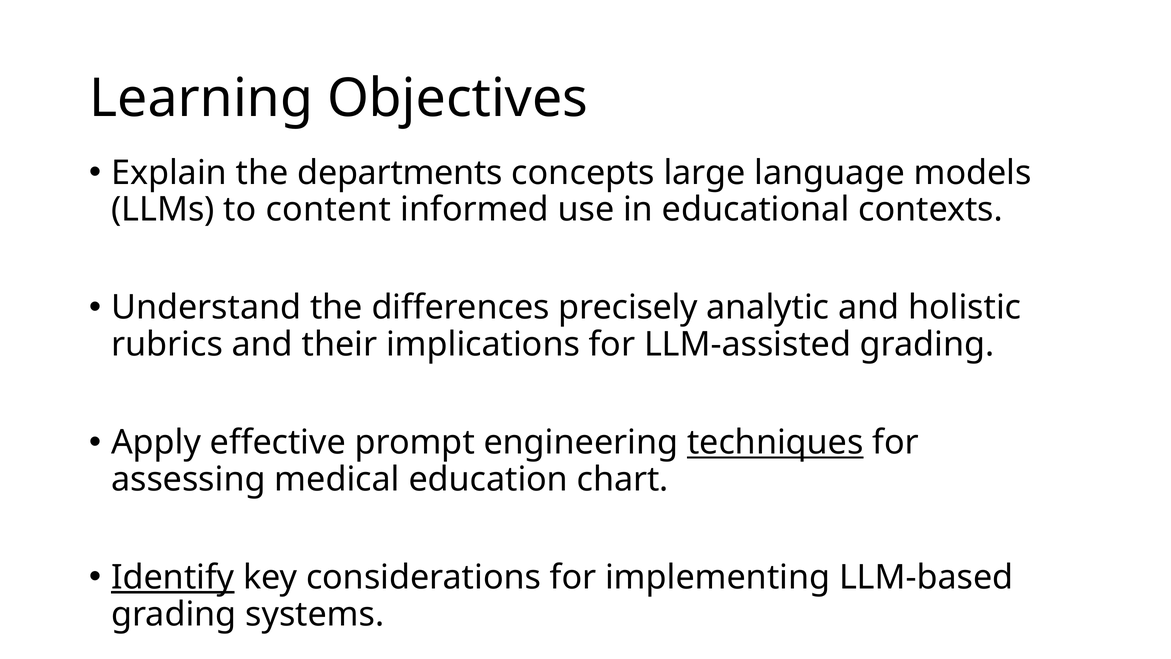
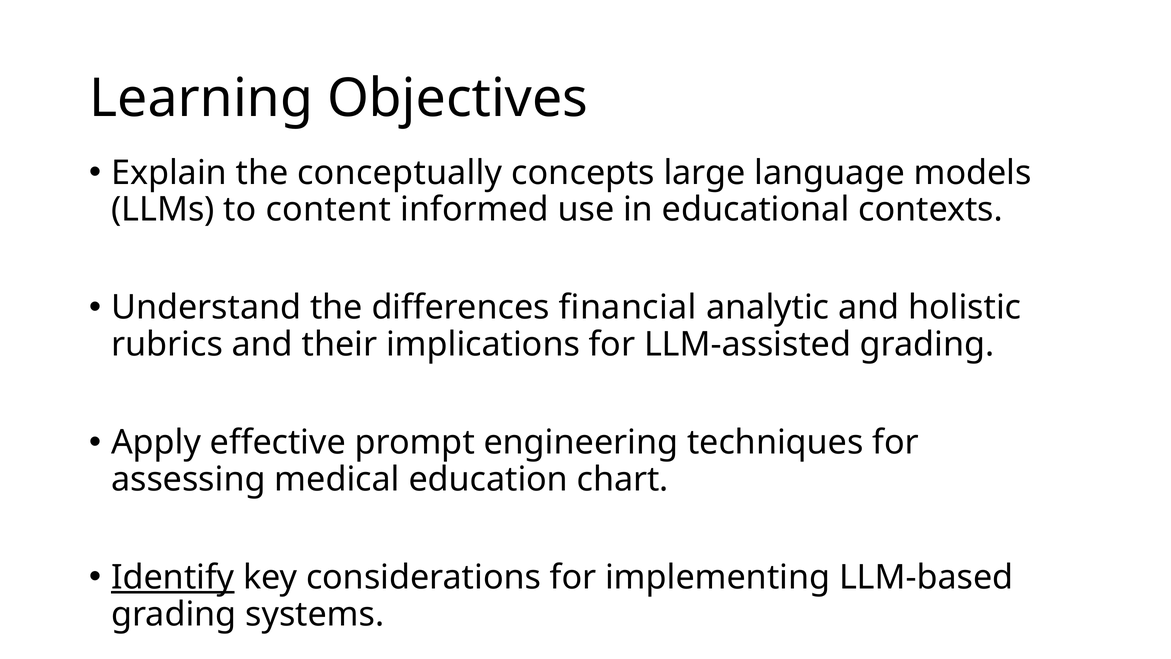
departments: departments -> conceptually
precisely: precisely -> financial
techniques underline: present -> none
